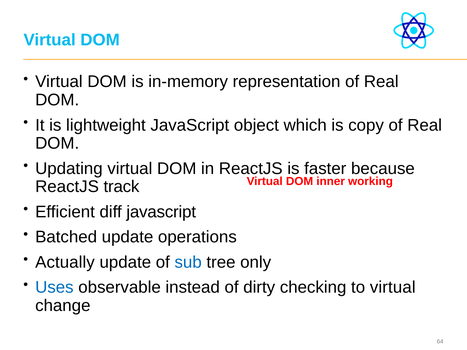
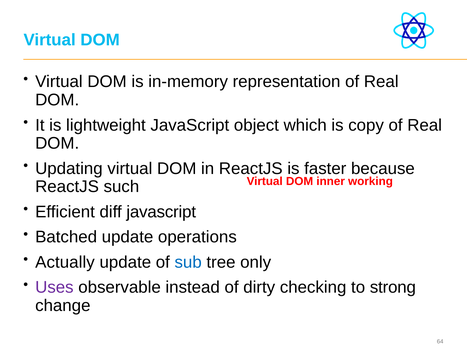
track: track -> such
Uses colour: blue -> purple
to virtual: virtual -> strong
